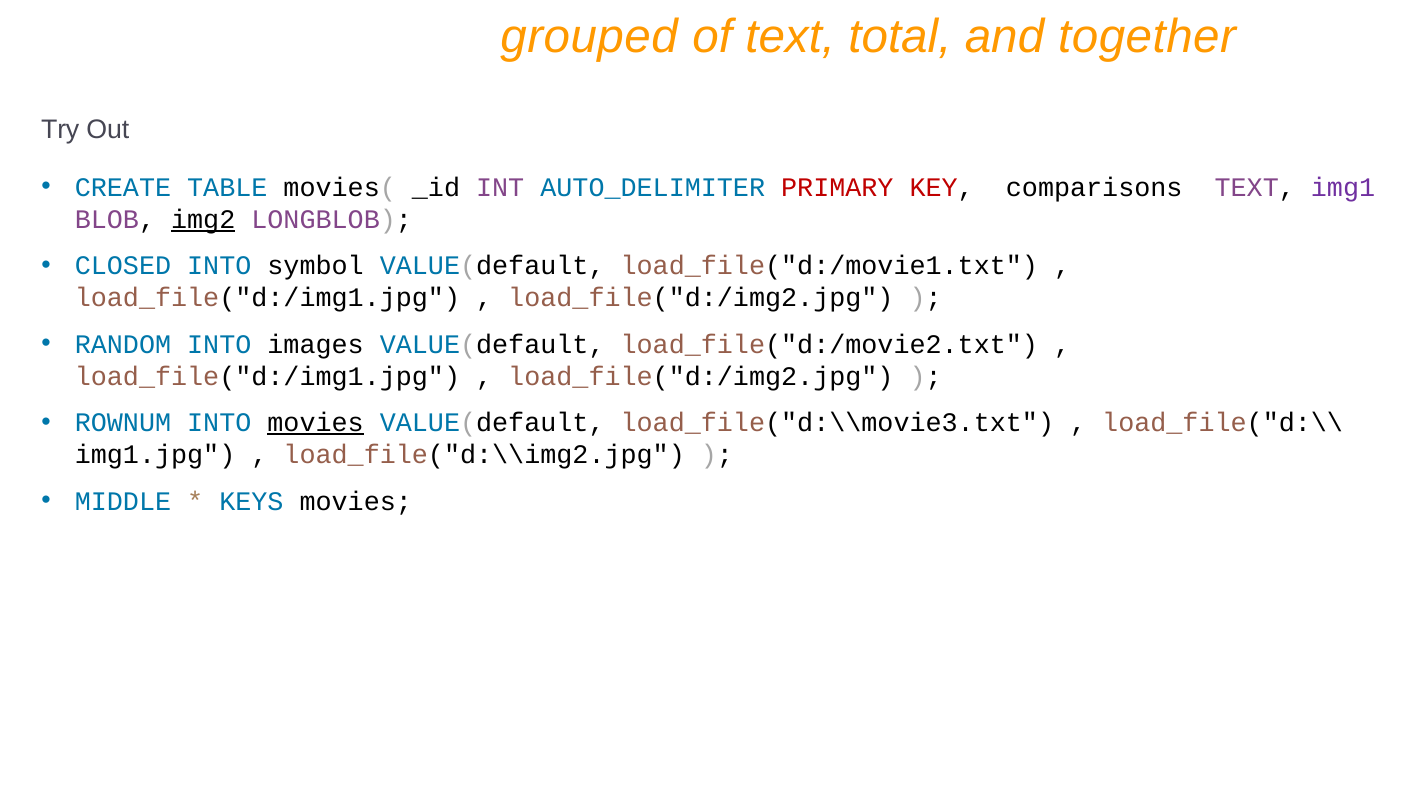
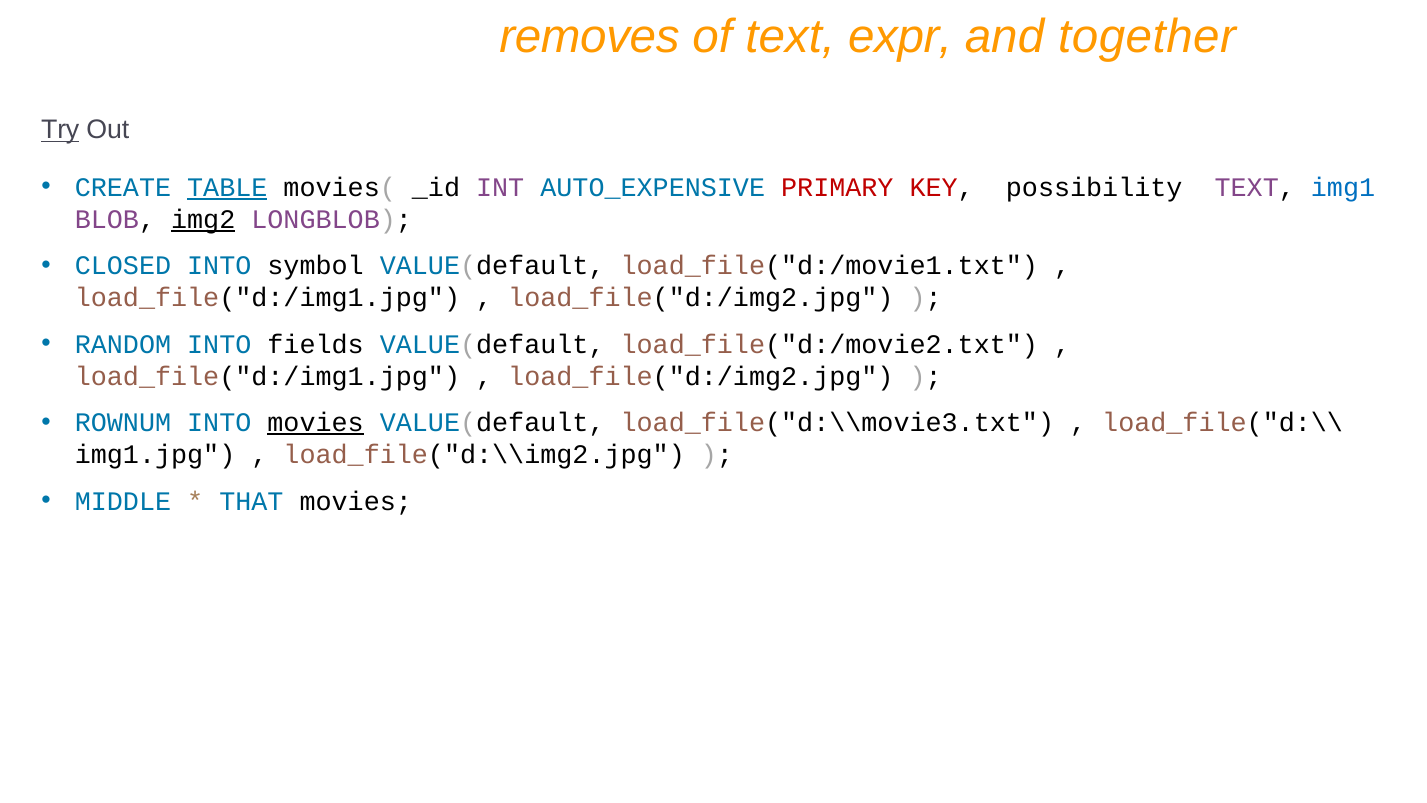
grouped: grouped -> removes
total: total -> expr
Try underline: none -> present
TABLE underline: none -> present
AUTO_DELIMITER: AUTO_DELIMITER -> AUTO_EXPENSIVE
comparisons: comparisons -> possibility
img1 colour: purple -> blue
images: images -> fields
KEYS: KEYS -> THAT
